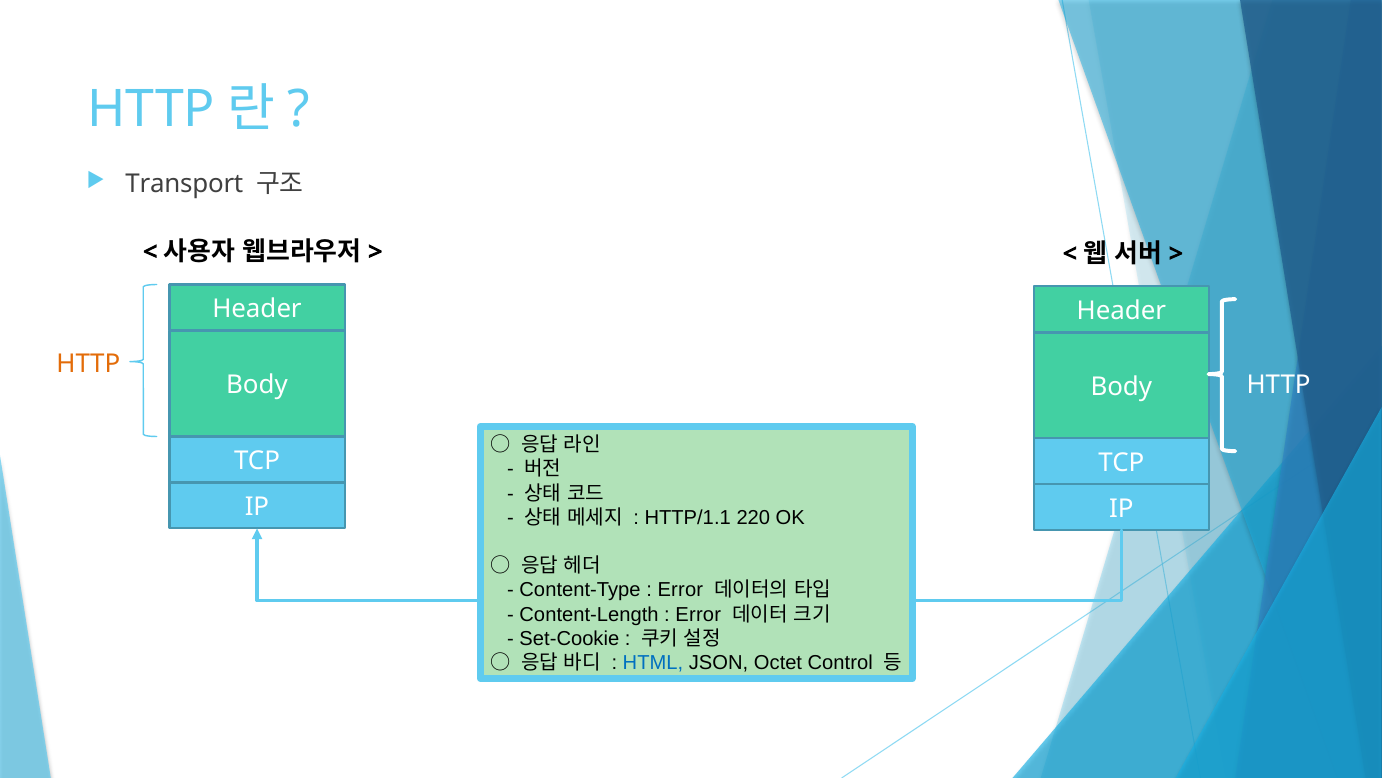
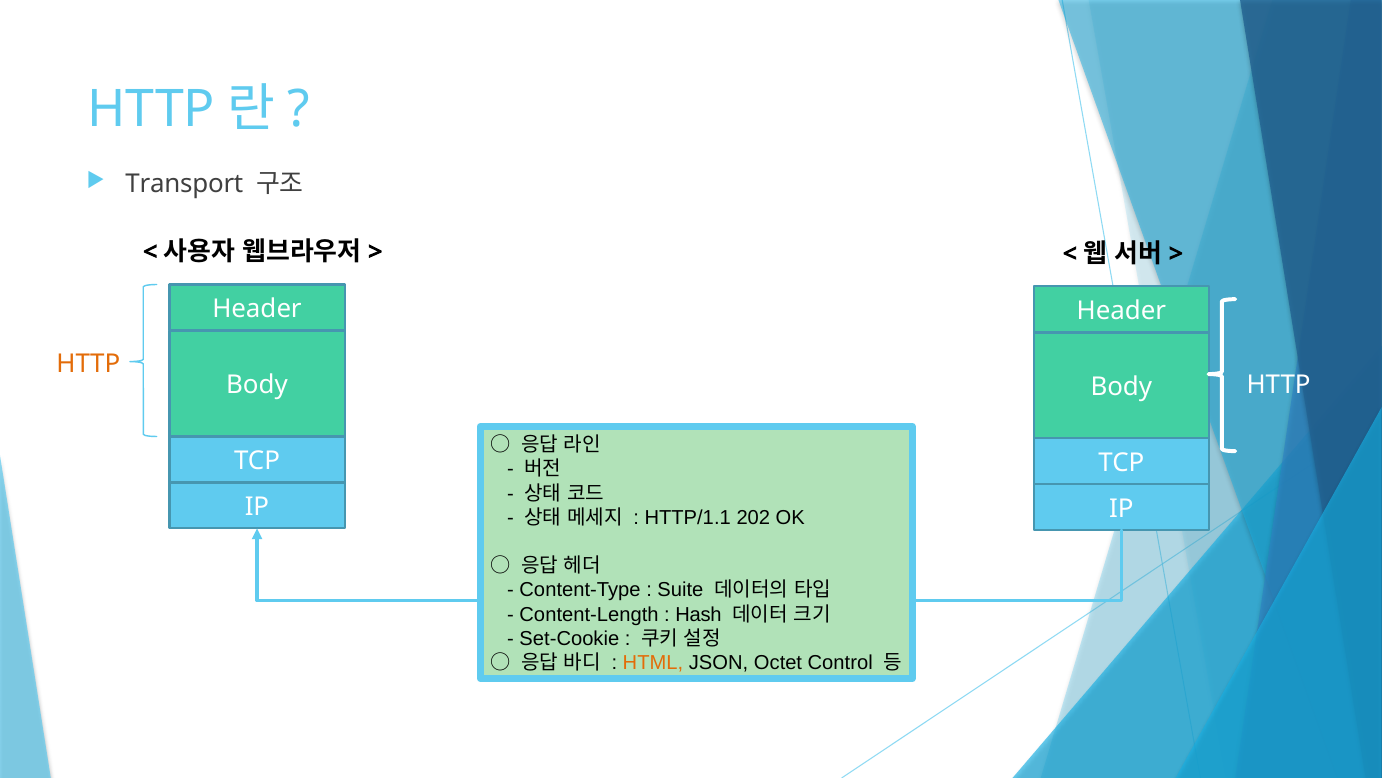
220: 220 -> 202
Error at (680, 590): Error -> Suite
Error at (698, 614): Error -> Hash
HTML colour: blue -> orange
